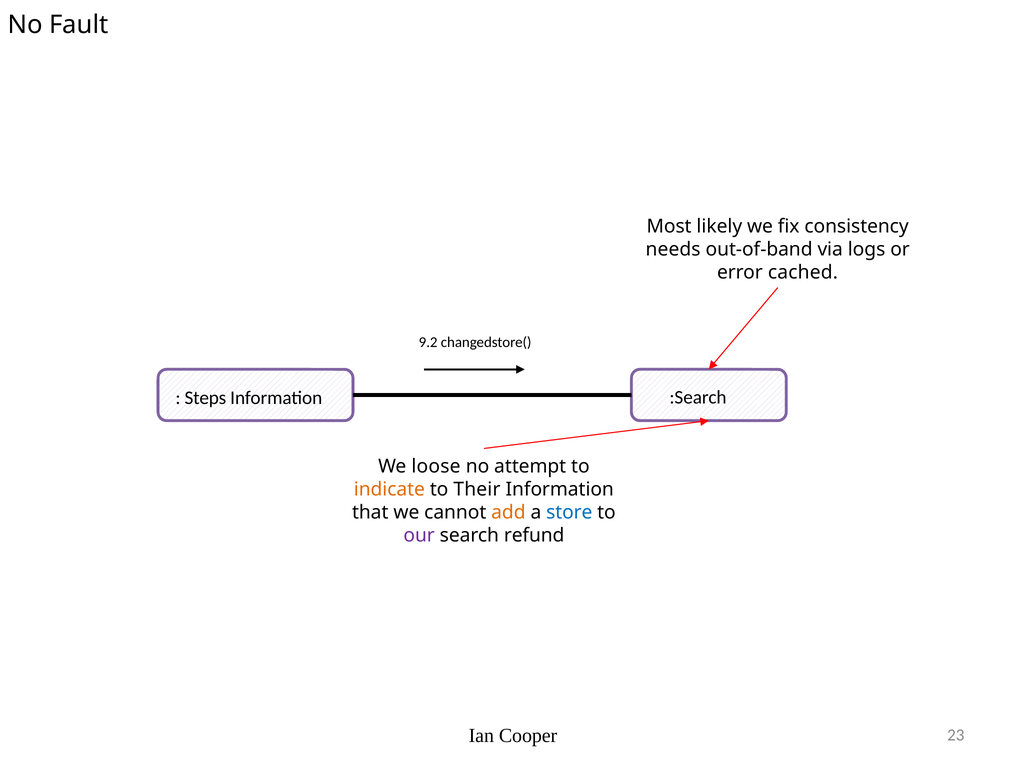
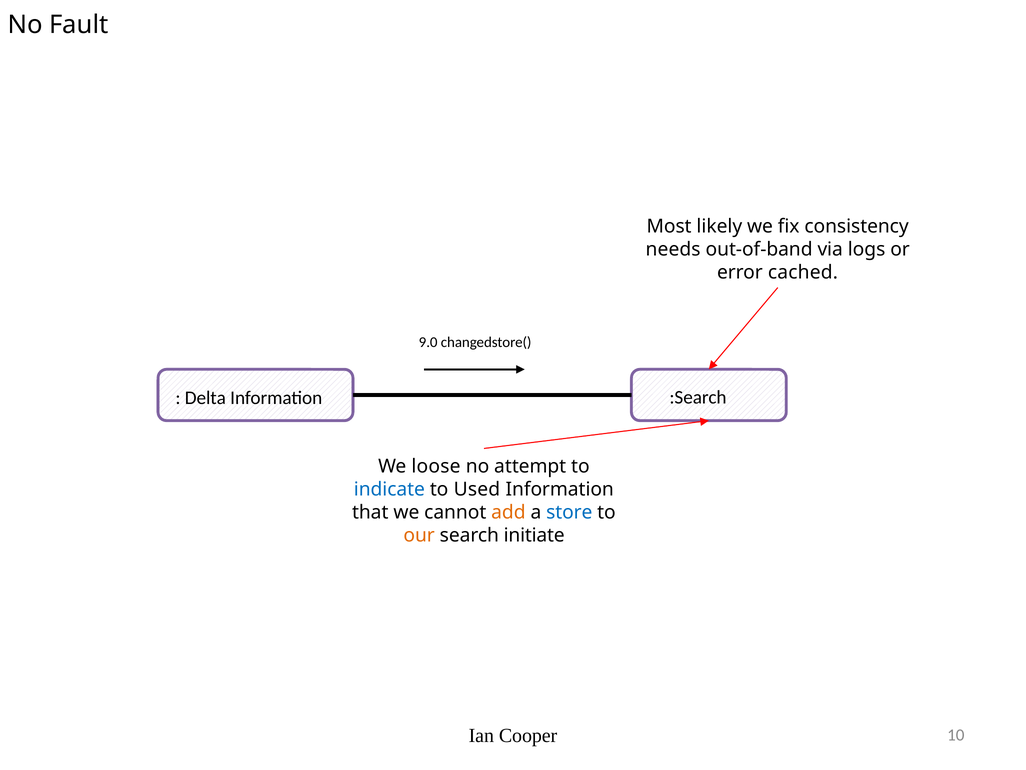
9.2: 9.2 -> 9.0
Steps: Steps -> Delta
indicate colour: orange -> blue
Their: Their -> Used
our colour: purple -> orange
refund: refund -> initiate
23: 23 -> 10
